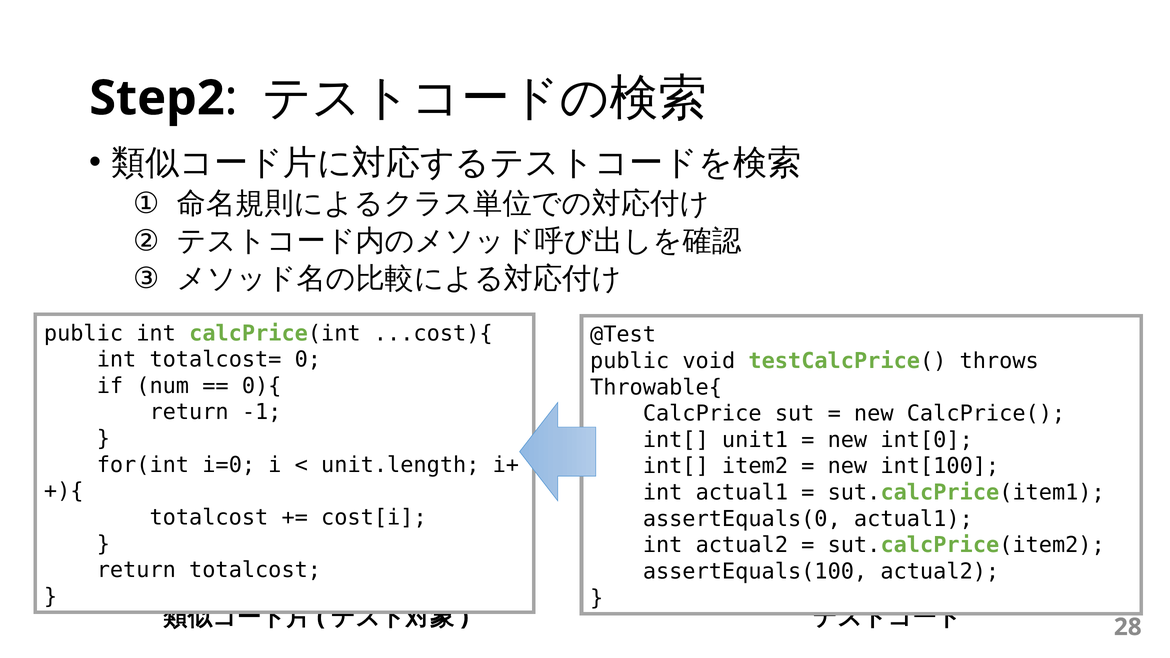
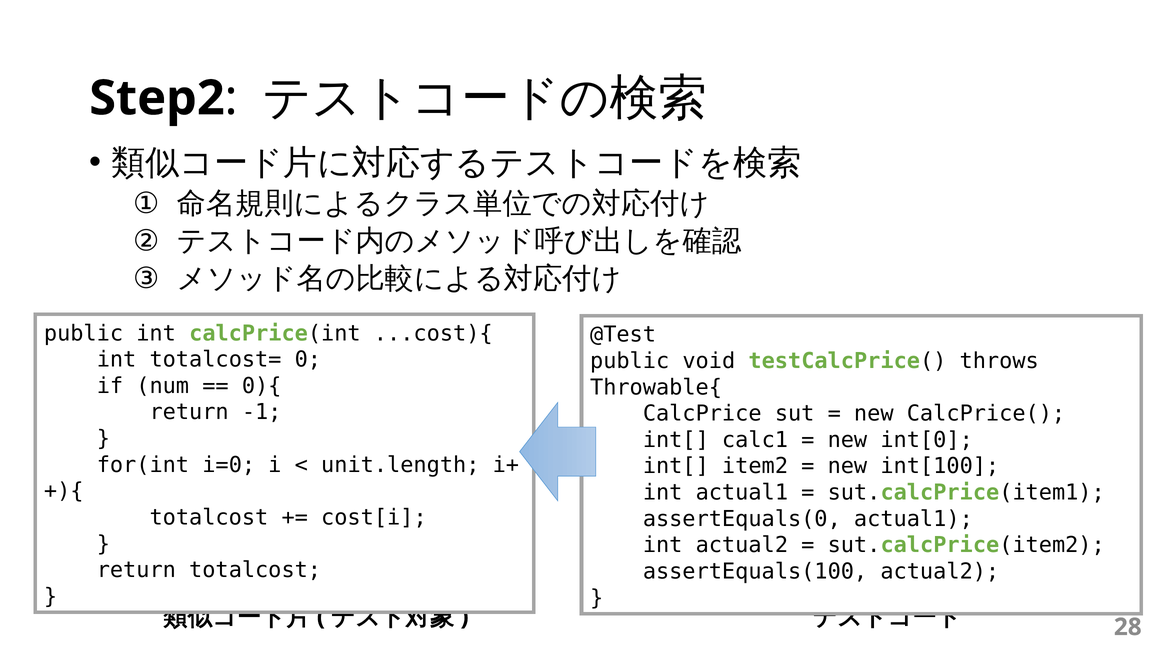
unit1: unit1 -> calc1
